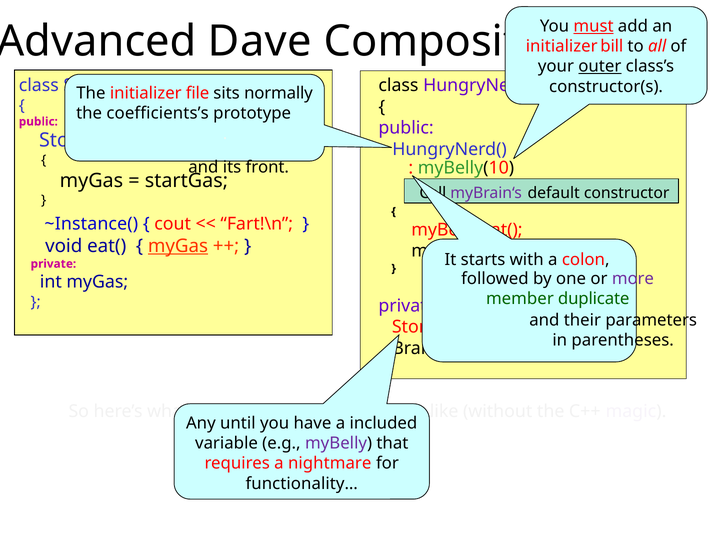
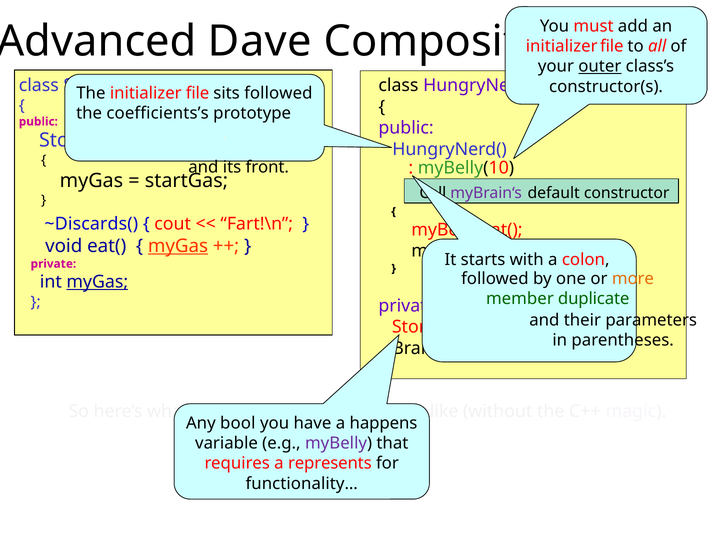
must underline: present -> none
bill at (612, 46): bill -> file
sits normally: normally -> followed
~Instance(: ~Instance( -> ~Discards(
more colour: purple -> orange
myGas at (97, 282) underline: none -> present
until: until -> bool
included: included -> happens
nightmare: nightmare -> represents
